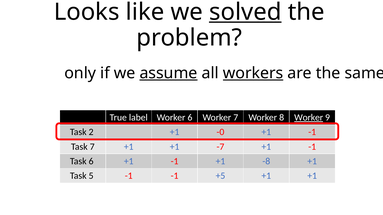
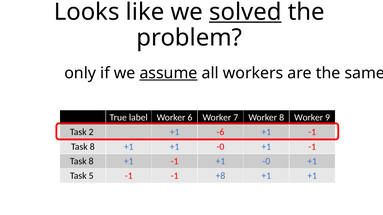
workers underline: present -> none
Worker at (309, 118) underline: present -> none
-0: -0 -> -6
7 at (92, 147): 7 -> 8
+1 +1 -7: -7 -> -0
6 at (91, 161): 6 -> 8
-1 +1 -8: -8 -> -0
+5: +5 -> +8
